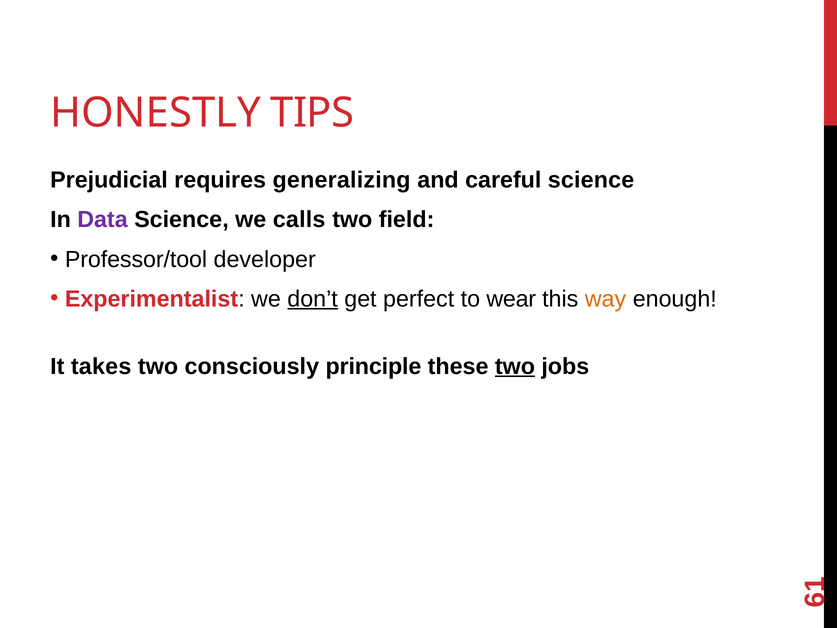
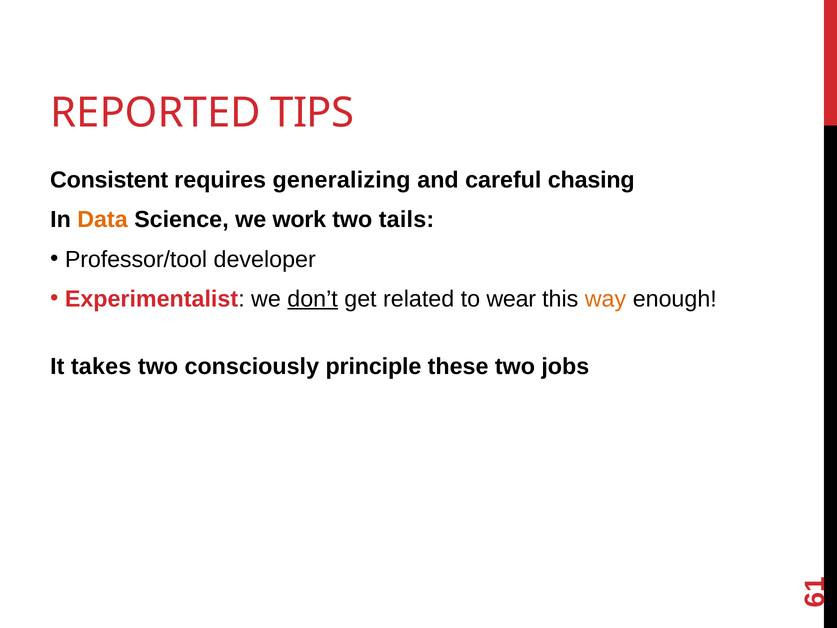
HONESTLY: HONESTLY -> REPORTED
Prejudicial: Prejudicial -> Consistent
careful science: science -> chasing
Data colour: purple -> orange
calls: calls -> work
field: field -> tails
perfect: perfect -> related
two at (515, 366) underline: present -> none
